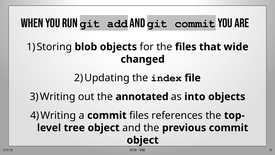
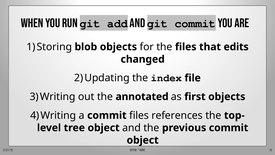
wide: wide -> edits
into: into -> first
